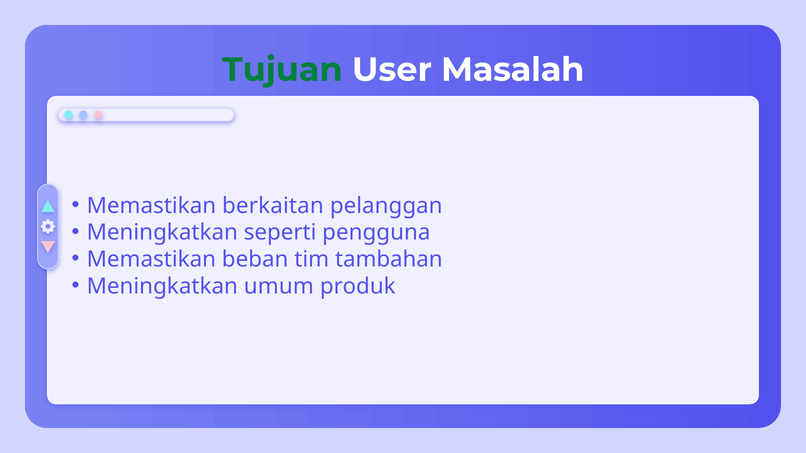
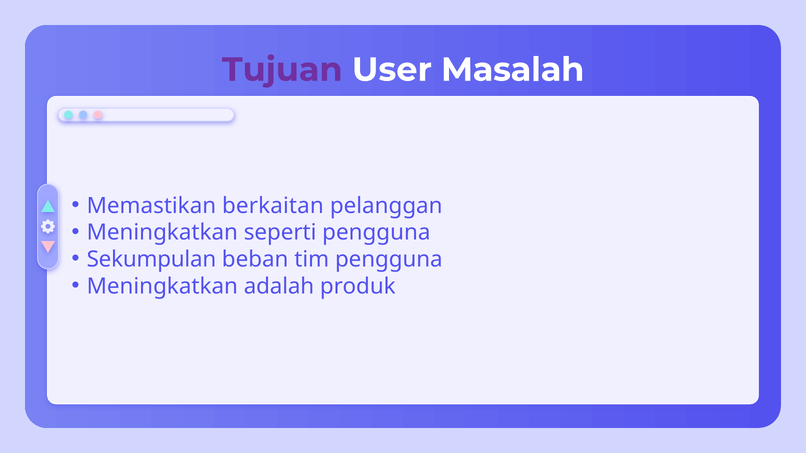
Tujuan colour: green -> purple
Memastikan at (151, 260): Memastikan -> Sekumpulan
tim tambahan: tambahan -> pengguna
umum: umum -> adalah
